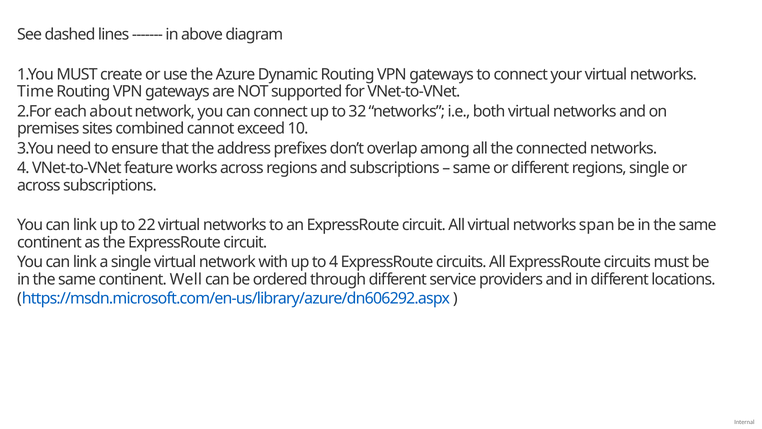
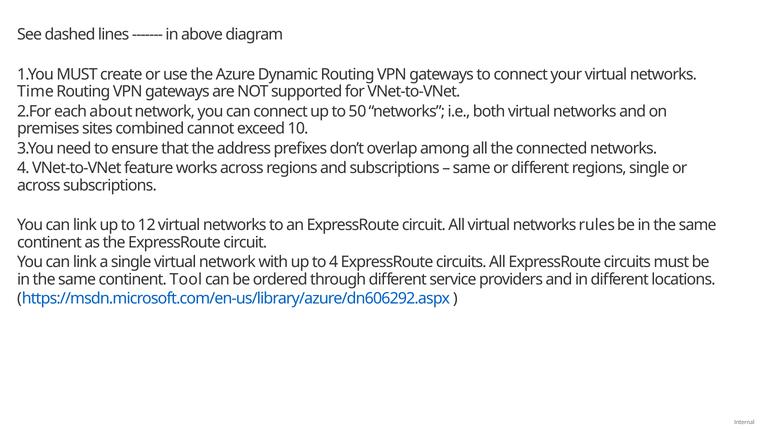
32: 32 -> 50
22: 22 -> 12
span: span -> rules
Well: Well -> Tool
